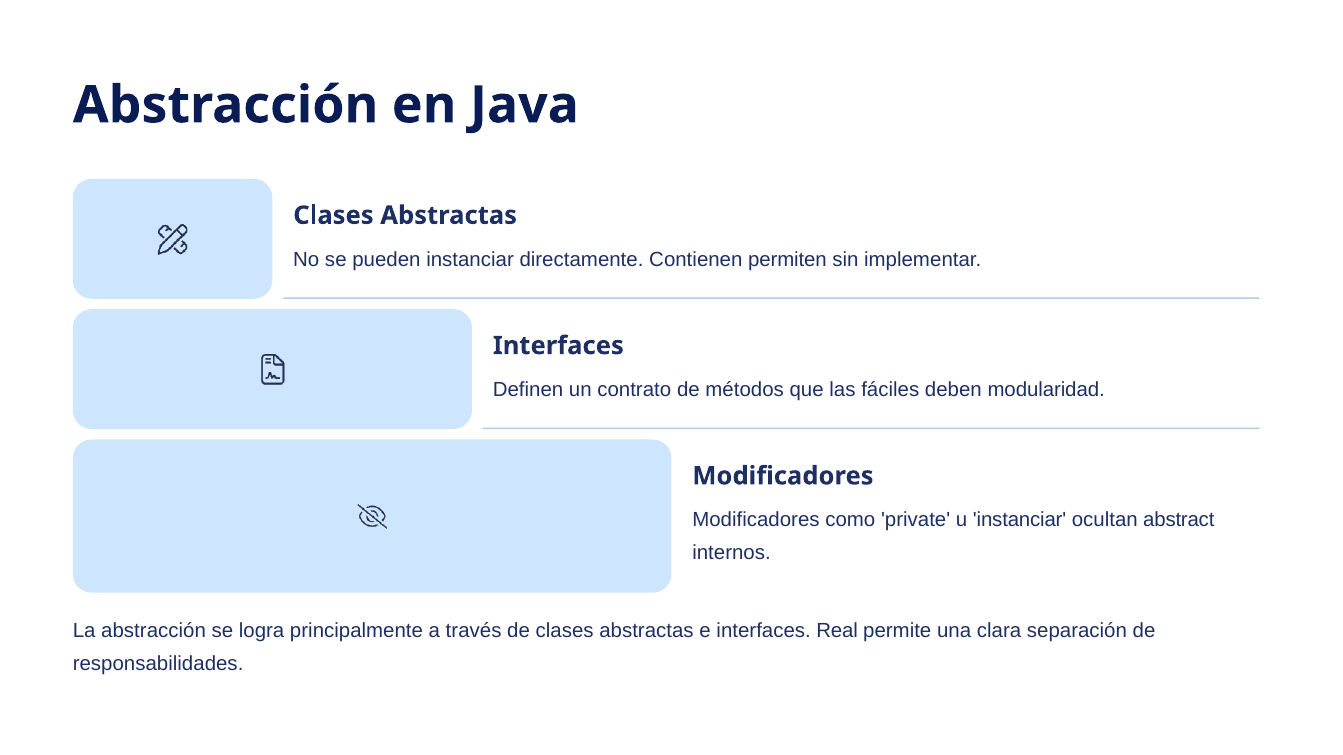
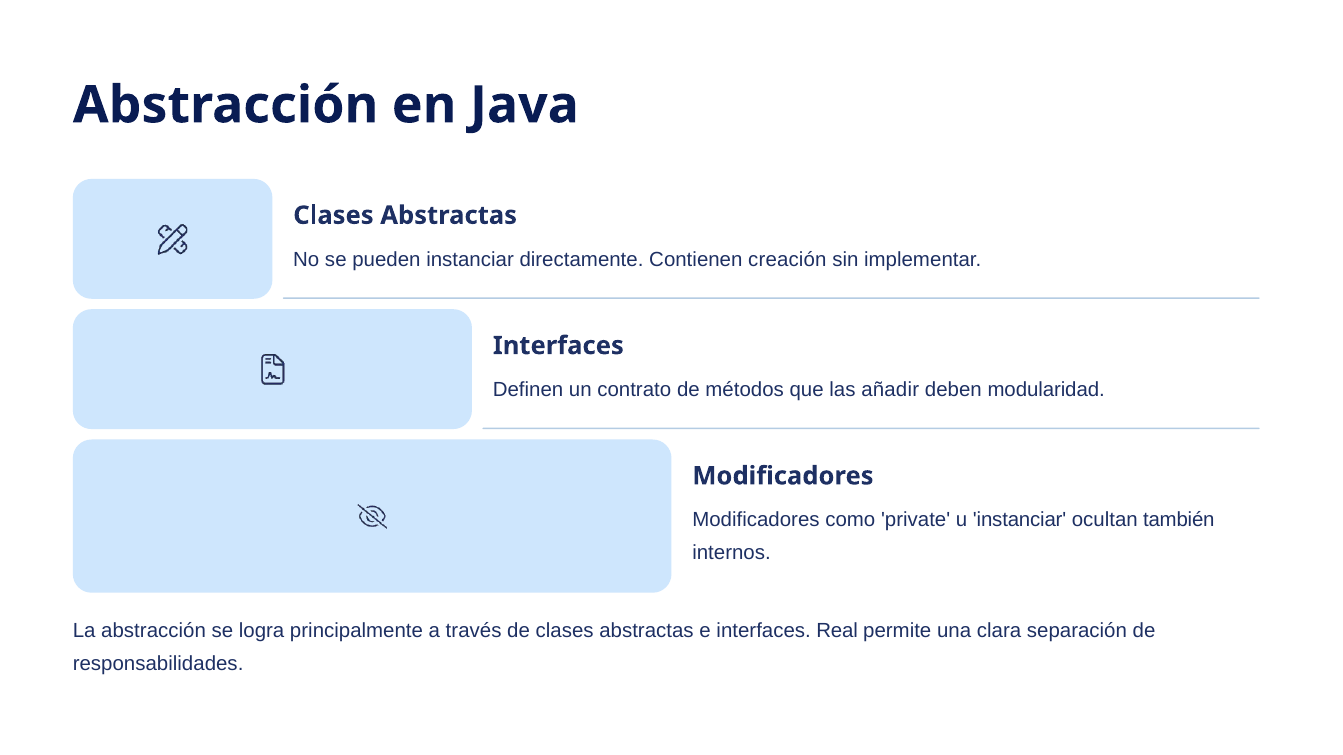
permiten: permiten -> creación
fáciles: fáciles -> añadir
abstract: abstract -> también
